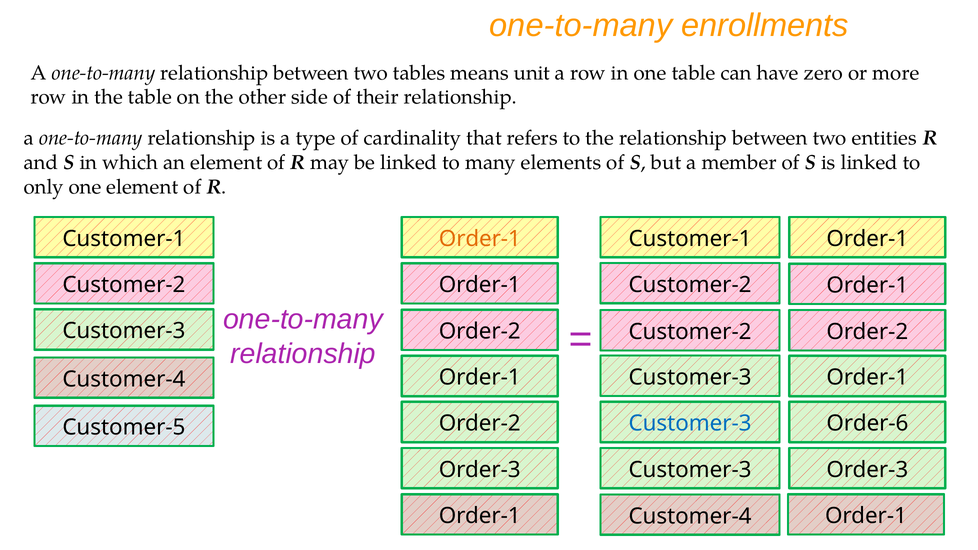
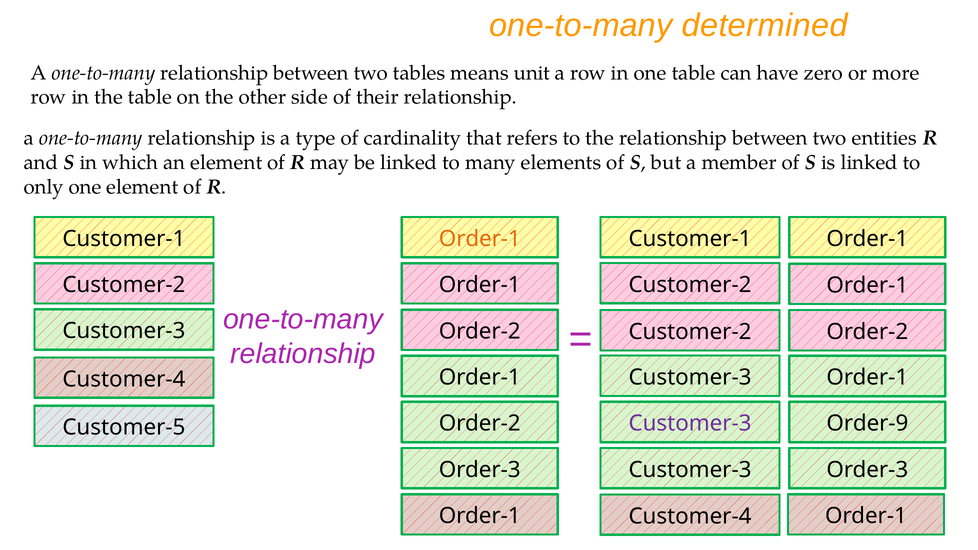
enrollments: enrollments -> determined
Customer-3 at (690, 424) colour: blue -> purple
Order-6: Order-6 -> Order-9
